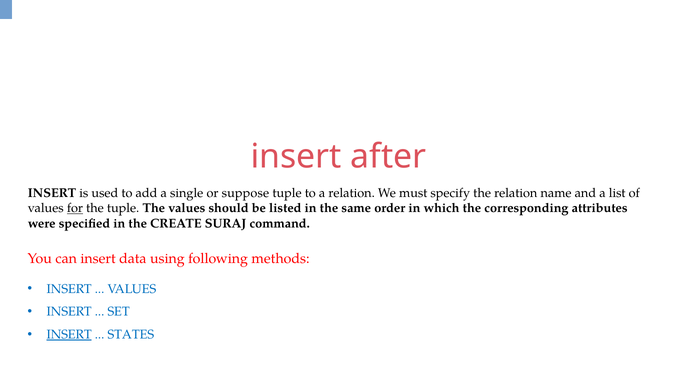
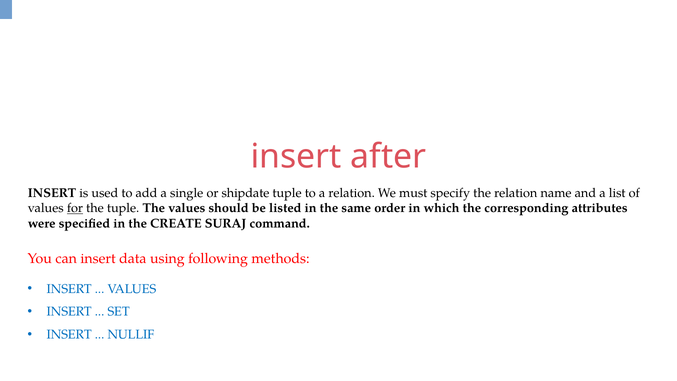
suppose: suppose -> shipdate
INSERT at (69, 334) underline: present -> none
STATES: STATES -> NULLIF
